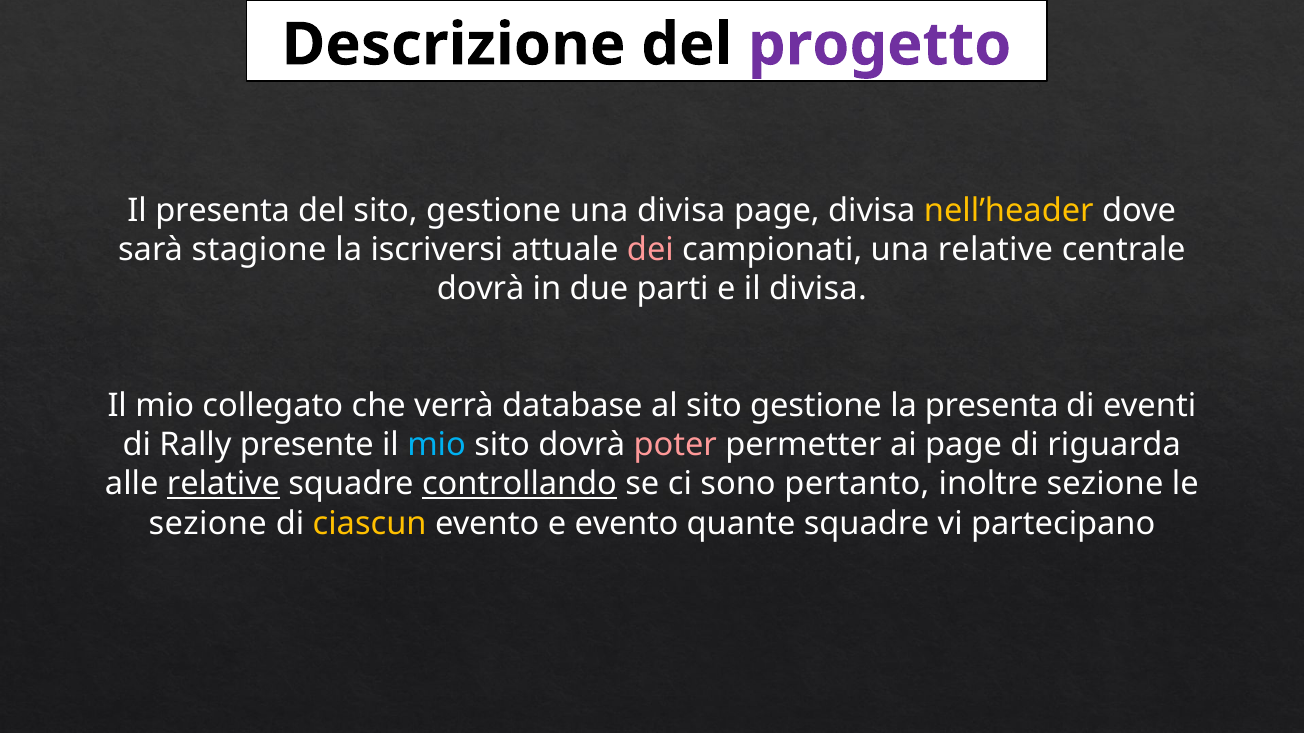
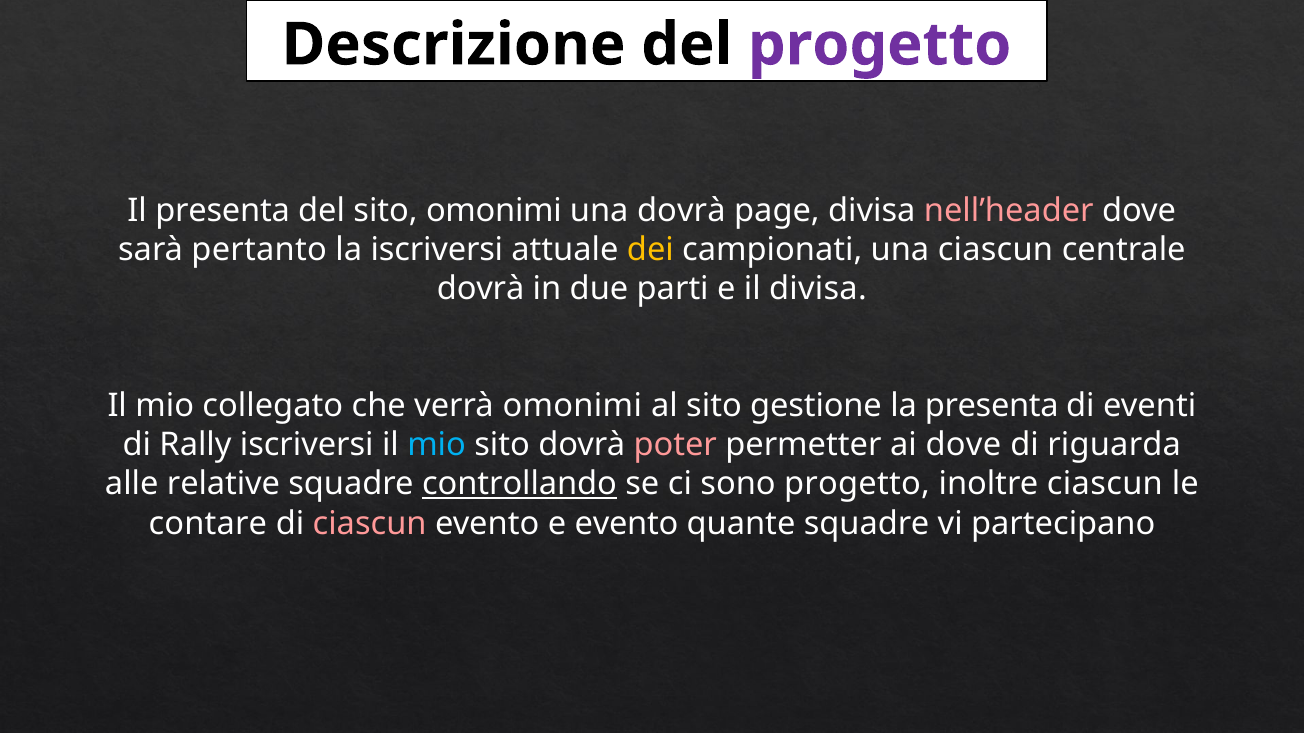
del sito gestione: gestione -> omonimi
una divisa: divisa -> dovrà
nell’header colour: yellow -> pink
stagione: stagione -> pertanto
dei colour: pink -> yellow
una relative: relative -> ciascun
verrà database: database -> omonimi
Rally presente: presente -> iscriversi
ai page: page -> dove
relative at (223, 485) underline: present -> none
sono pertanto: pertanto -> progetto
inoltre sezione: sezione -> ciascun
sezione at (208, 524): sezione -> contare
ciascun at (370, 524) colour: yellow -> pink
